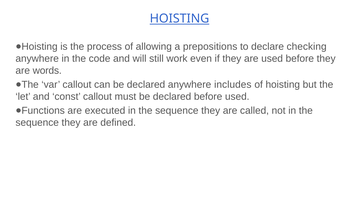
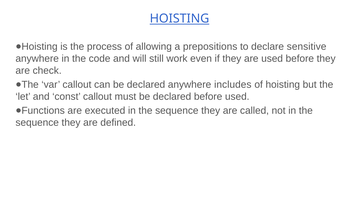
checking: checking -> sensitive
words: words -> check
